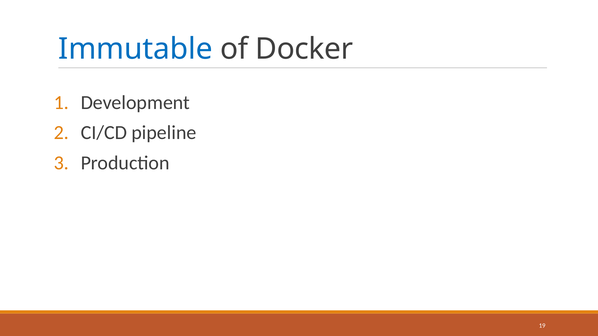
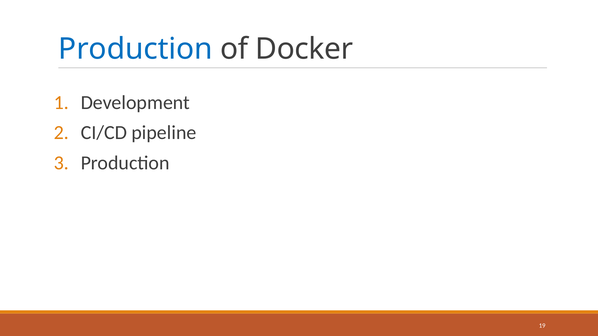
Immutable at (136, 49): Immutable -> Production
